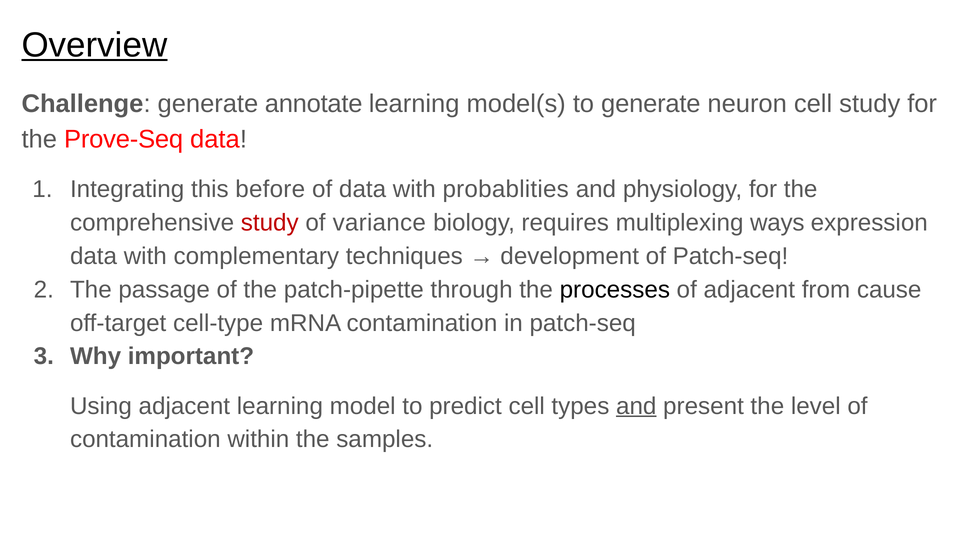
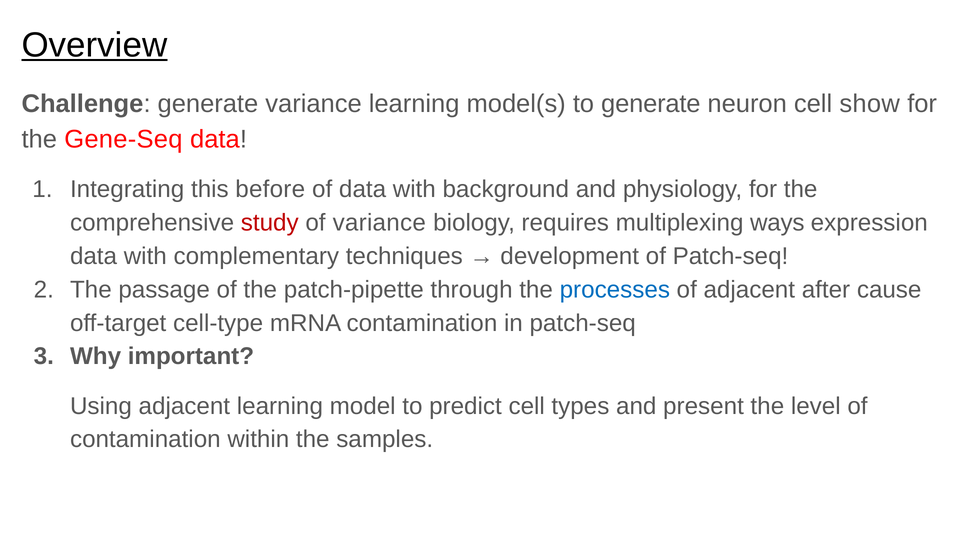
generate annotate: annotate -> variance
cell study: study -> show
Prove-Seq: Prove-Seq -> Gene-Seq
probablities: probablities -> background
processes colour: black -> blue
from: from -> after
and at (636, 406) underline: present -> none
